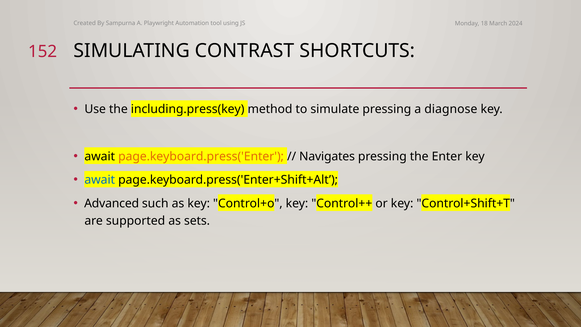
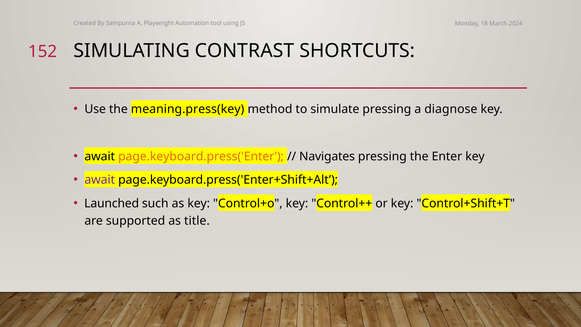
including.press(key: including.press(key -> meaning.press(key
await at (100, 180) colour: blue -> purple
Advanced: Advanced -> Launched
sets: sets -> title
